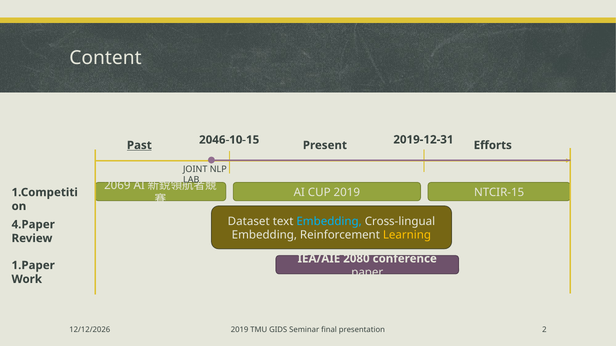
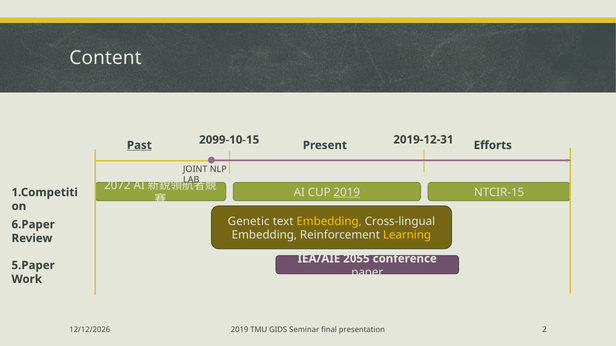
2046-10-15: 2046-10-15 -> 2099-10-15
2069: 2069 -> 2072
2019 at (347, 193) underline: none -> present
Dataset: Dataset -> Genetic
Embedding at (329, 222) colour: light blue -> yellow
4.Paper: 4.Paper -> 6.Paper
2080: 2080 -> 2055
1.Paper: 1.Paper -> 5.Paper
